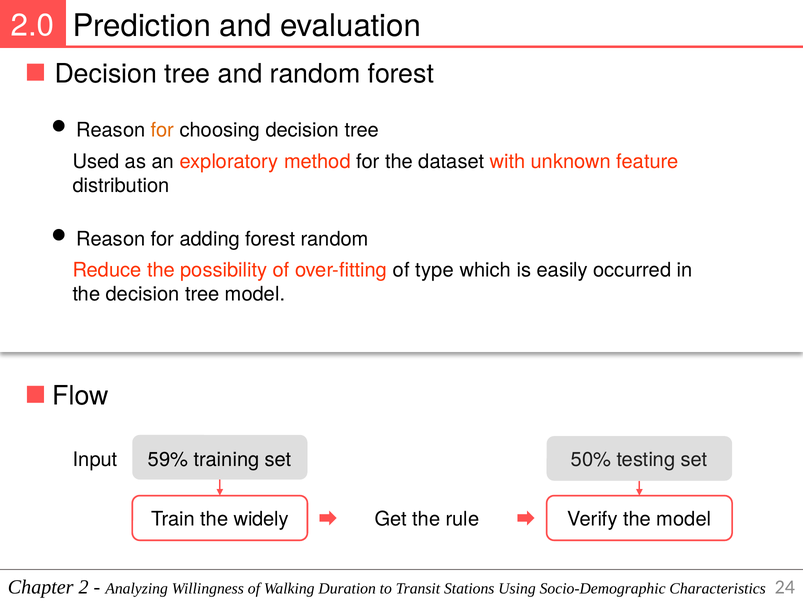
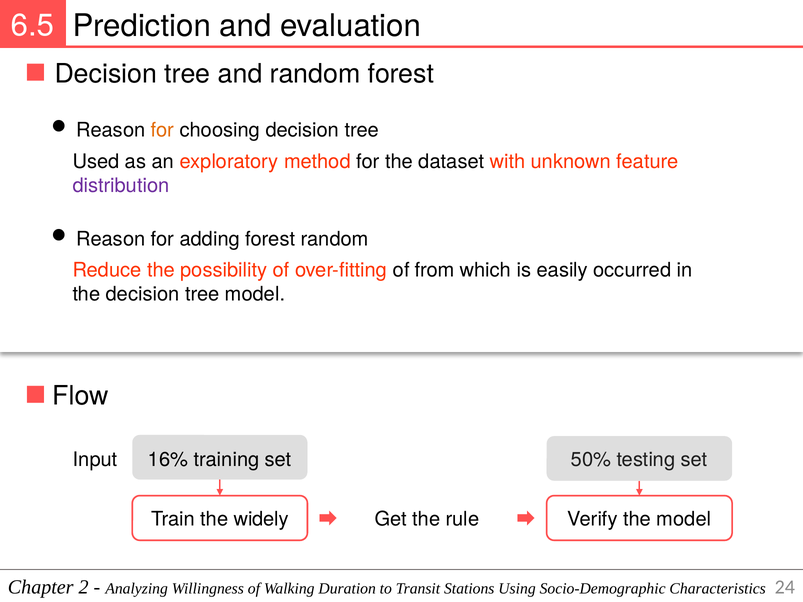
2.0: 2.0 -> 6.5
distribution colour: black -> purple
type: type -> from
59%: 59% -> 16%
